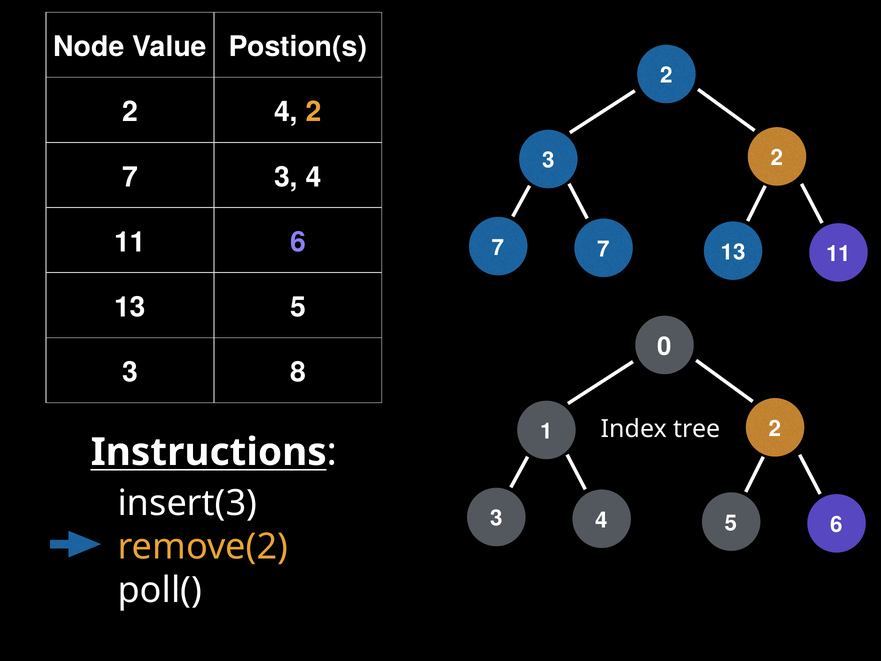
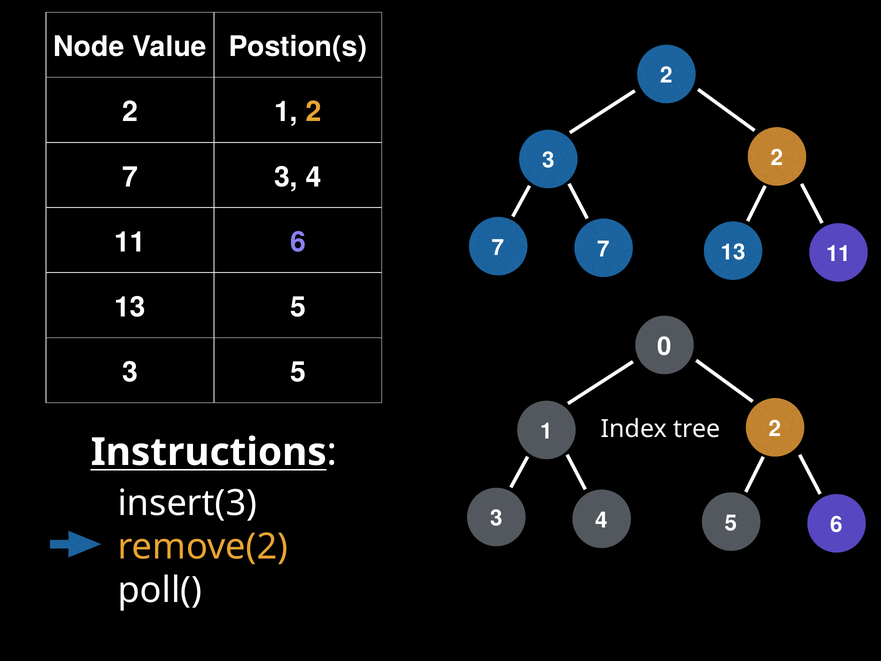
2 4: 4 -> 1
3 8: 8 -> 5
